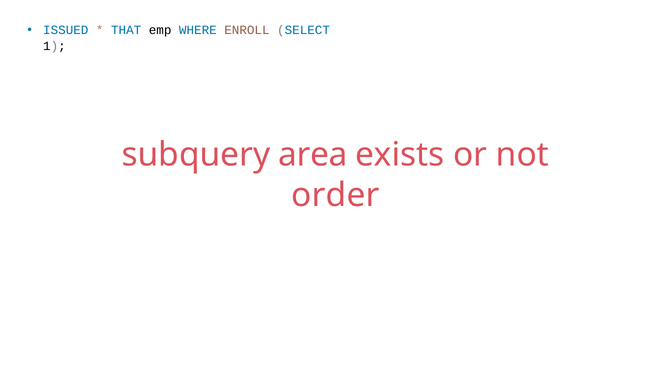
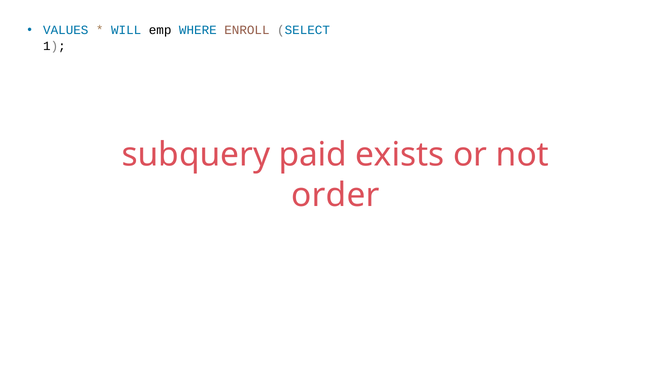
ISSUED: ISSUED -> VALUES
THAT: THAT -> WILL
area: area -> paid
